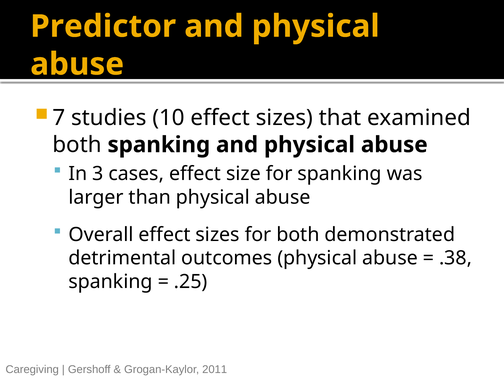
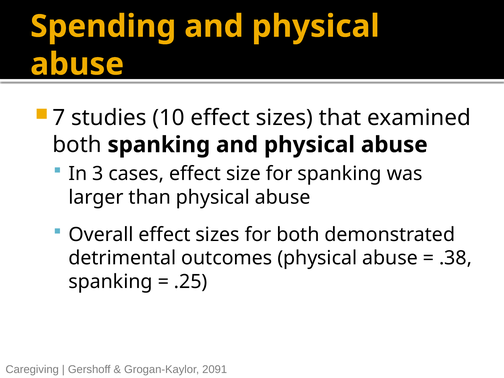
Predictor: Predictor -> Spending
2011: 2011 -> 2091
